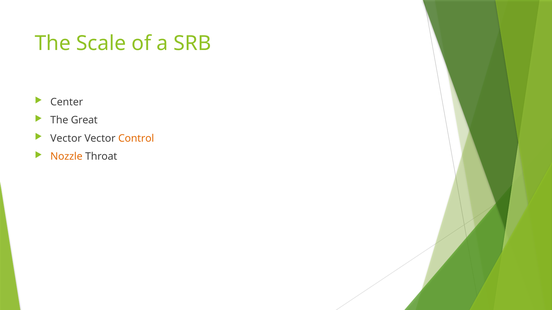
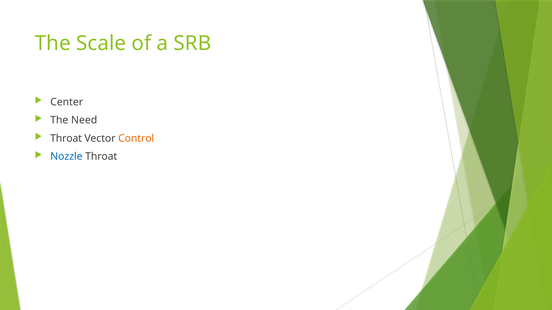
Great: Great -> Need
Vector at (66, 139): Vector -> Throat
Nozzle colour: orange -> blue
